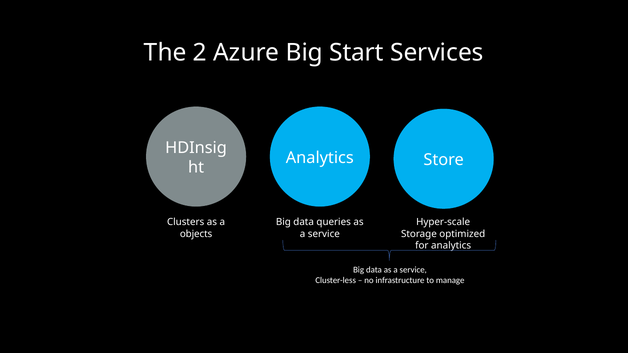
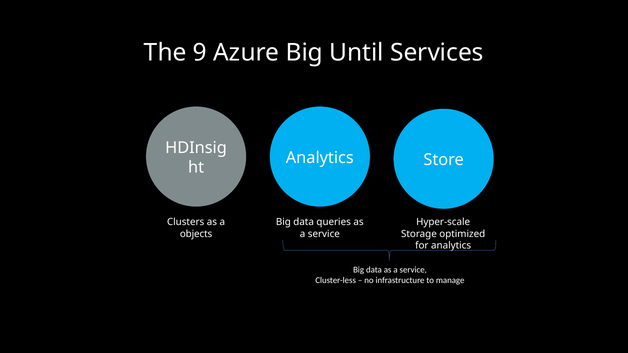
2: 2 -> 9
Start: Start -> Until
